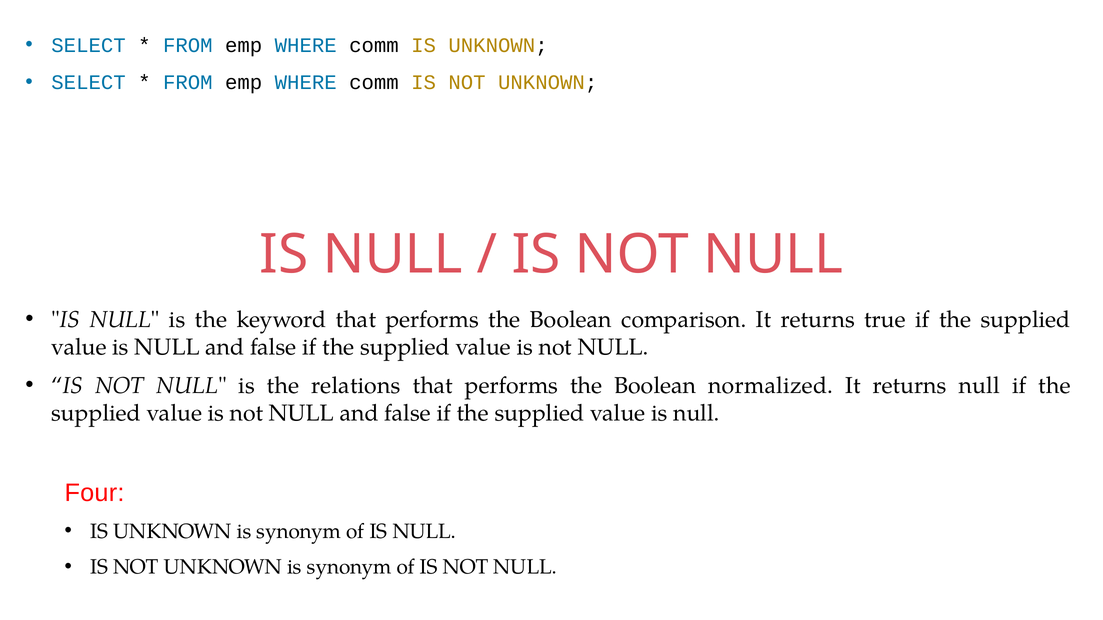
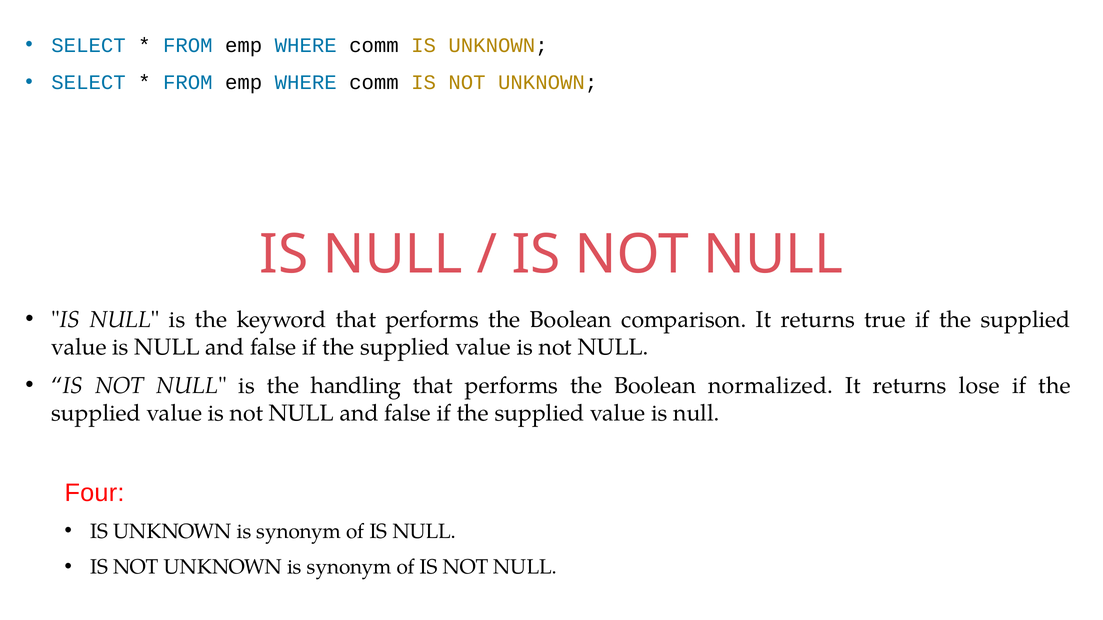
relations: relations -> handling
returns null: null -> lose
